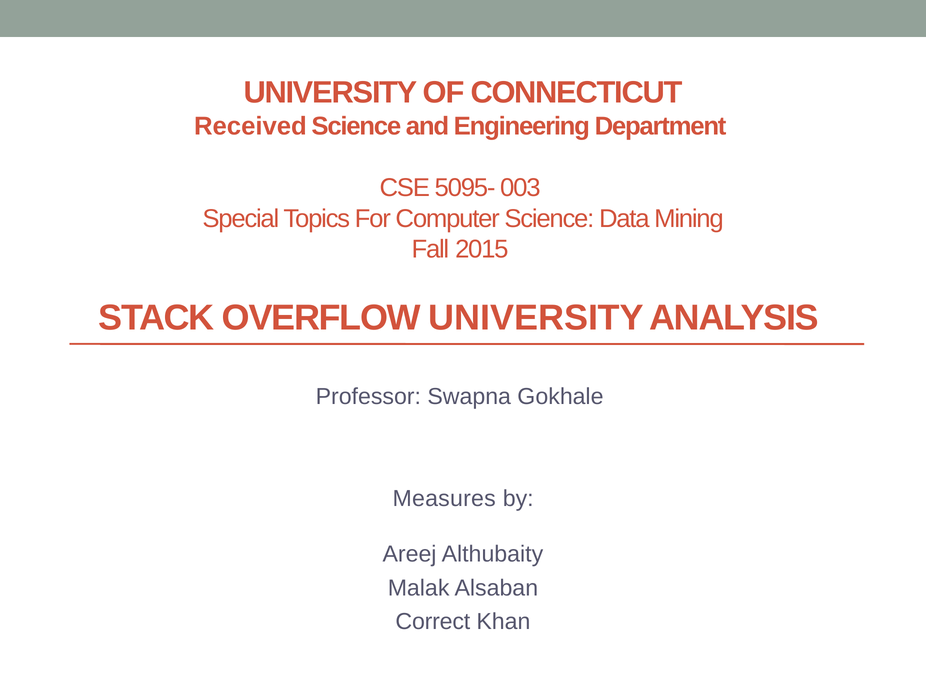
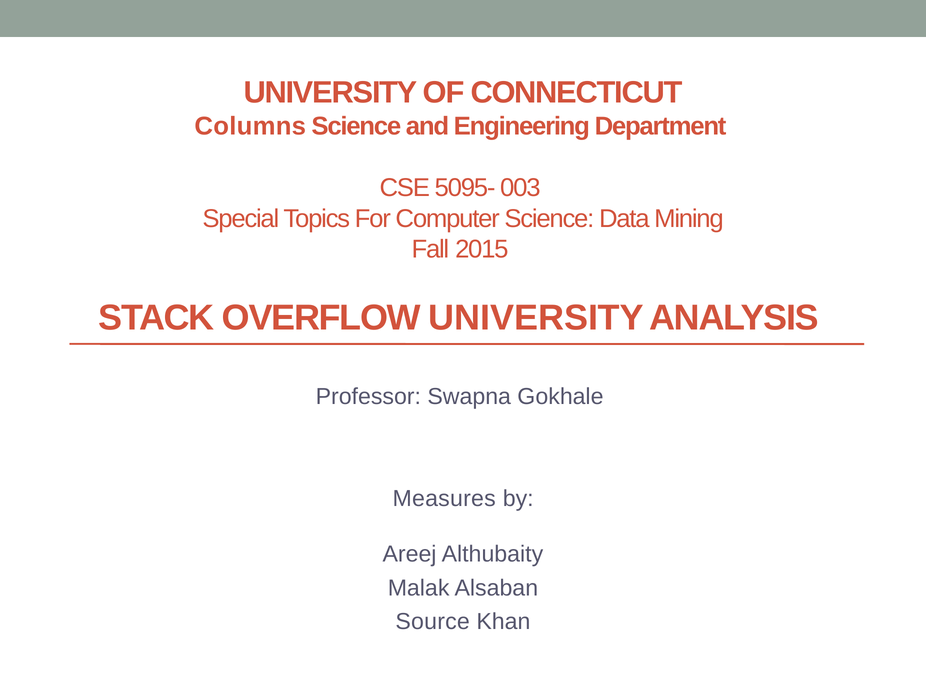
Received: Received -> Columns
Correct: Correct -> Source
